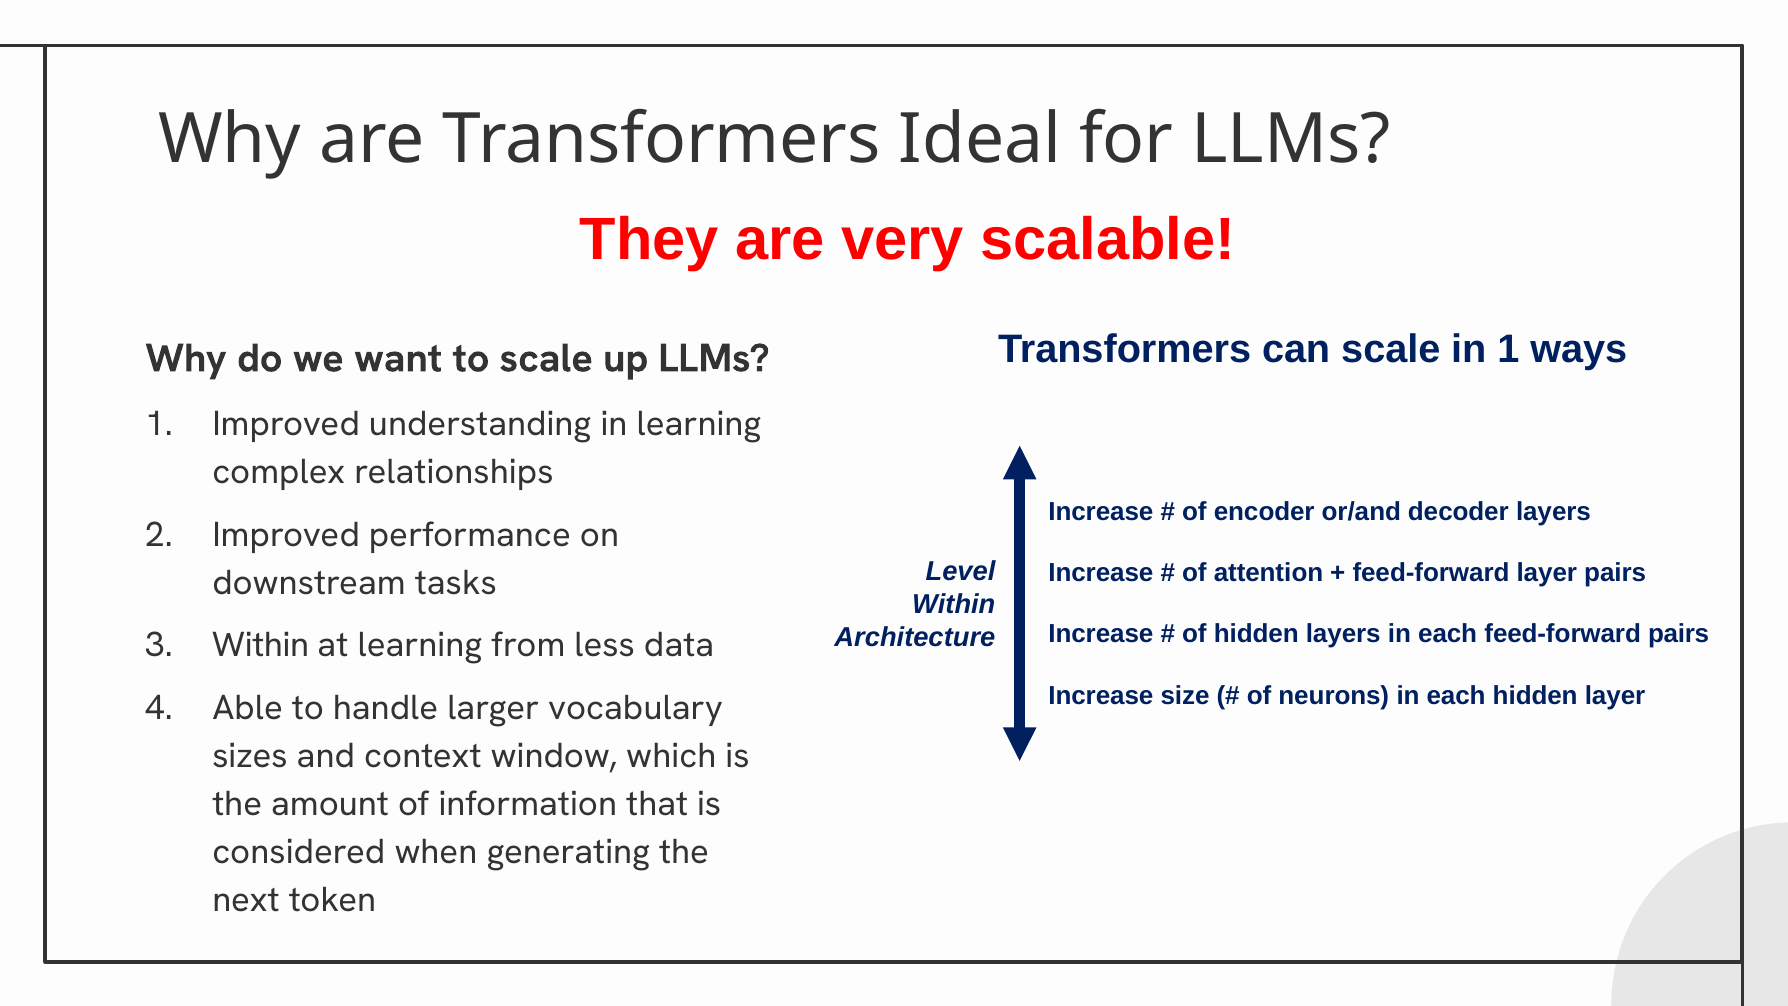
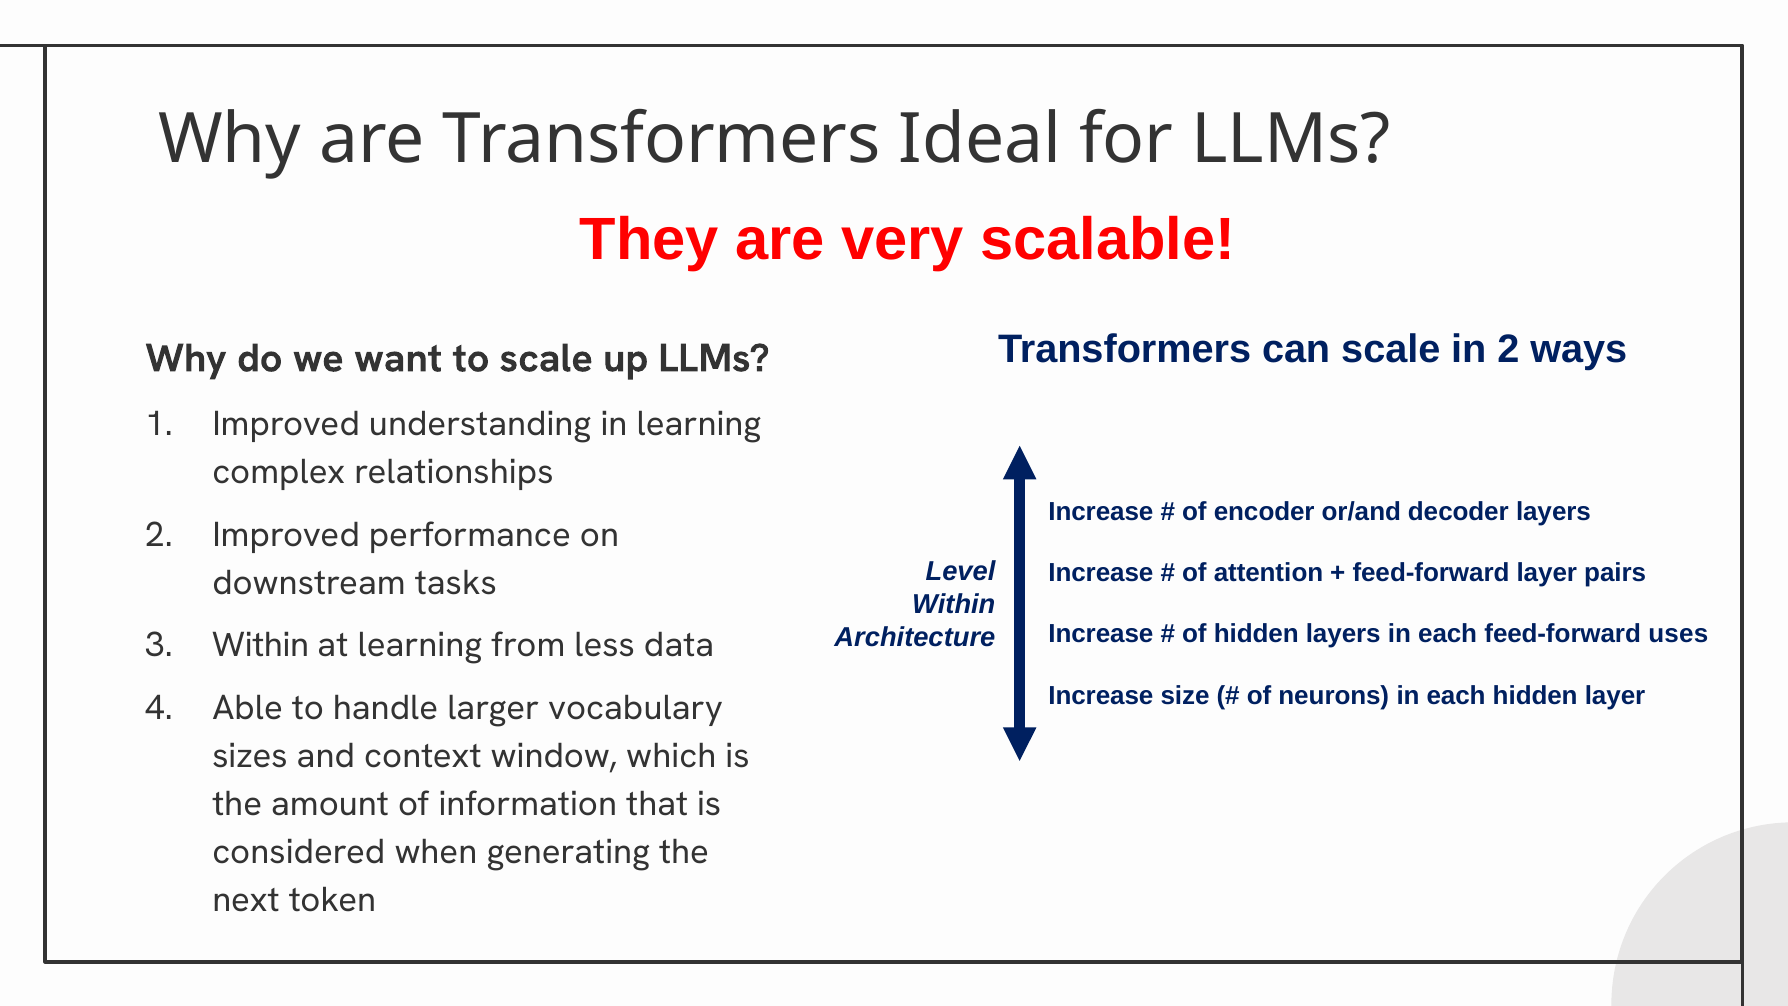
in 1: 1 -> 2
feed-forward pairs: pairs -> uses
